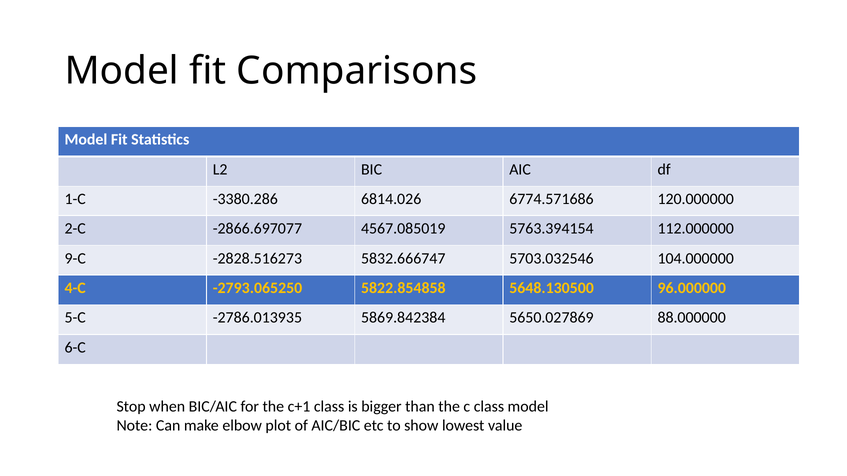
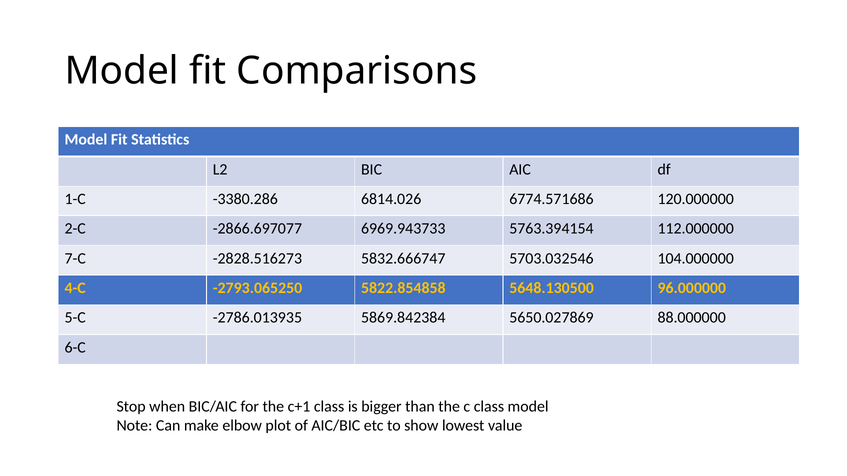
4567.085019: 4567.085019 -> 6969.943733
9-C: 9-C -> 7-C
